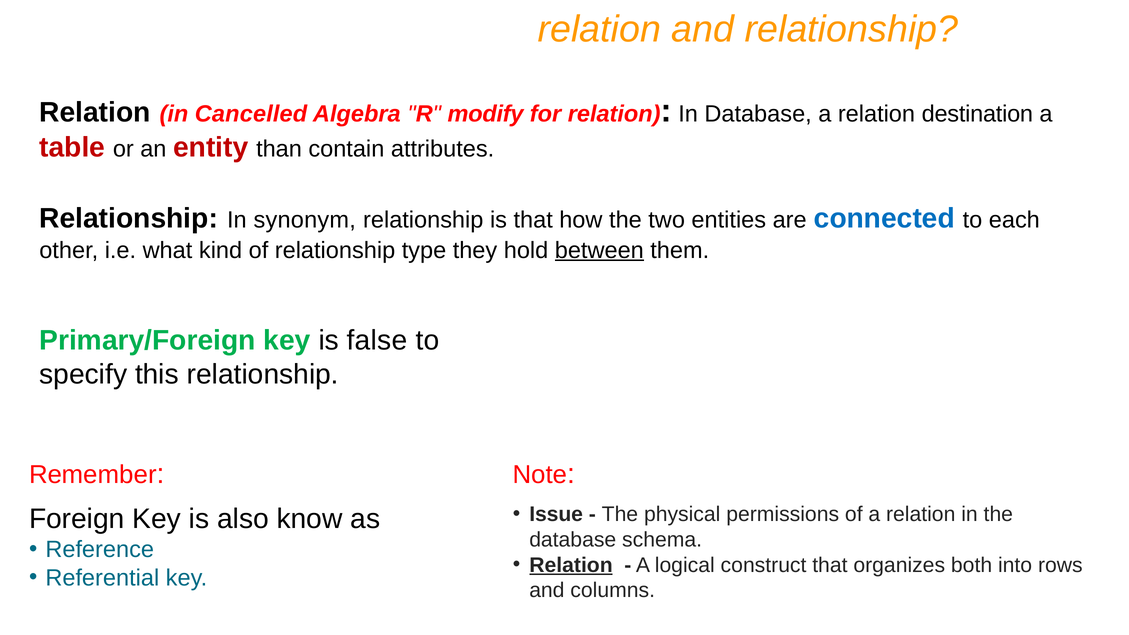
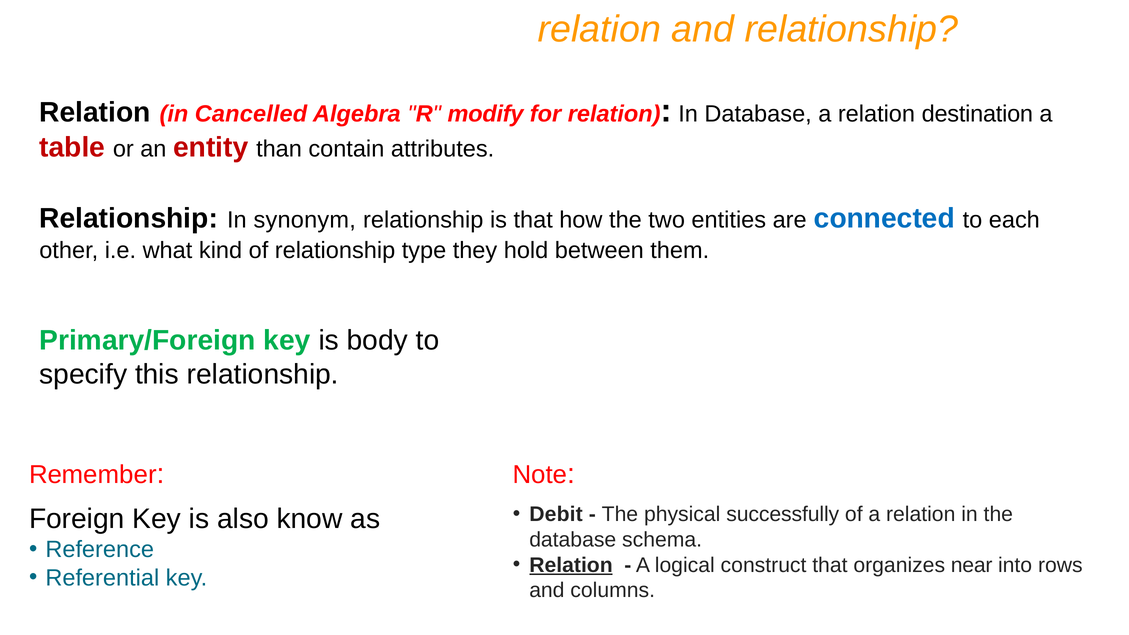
between underline: present -> none
false: false -> body
Issue: Issue -> Debit
permissions: permissions -> successfully
both: both -> near
